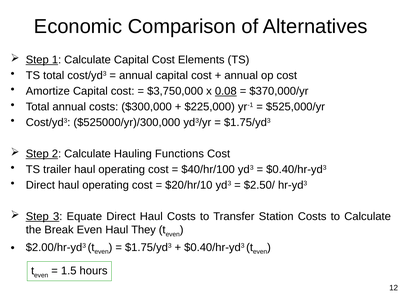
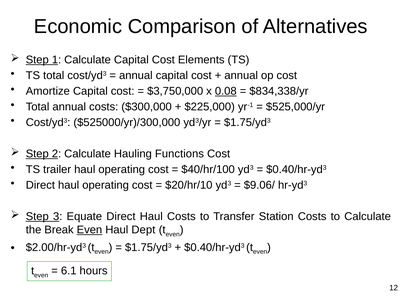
$370,000/yr: $370,000/yr -> $834,338/yr
$2.50/: $2.50/ -> $9.06/
Even at (89, 230) underline: none -> present
They: They -> Dept
1.5: 1.5 -> 6.1
